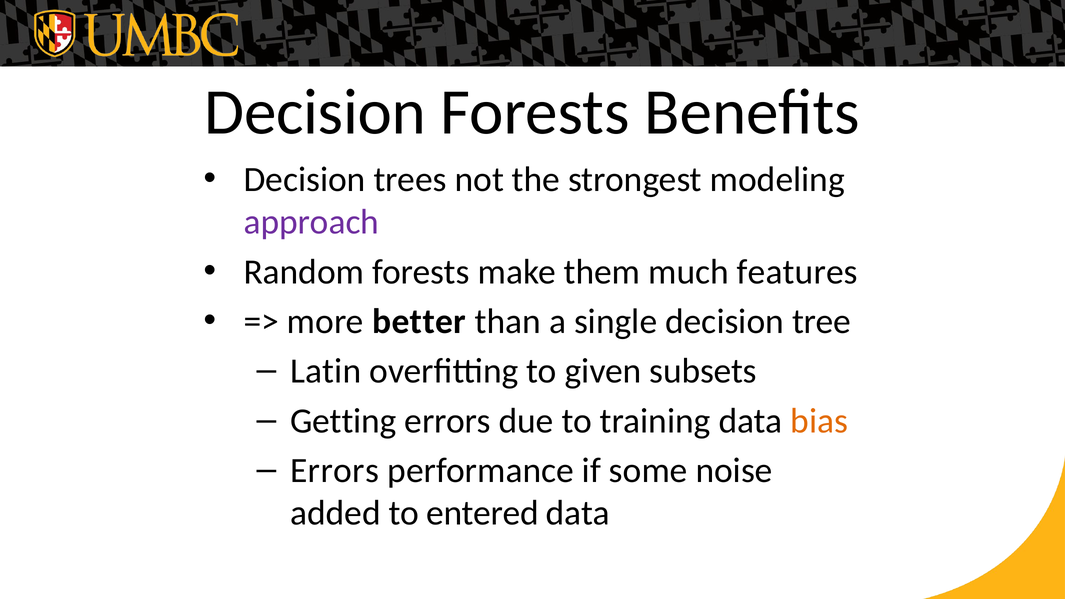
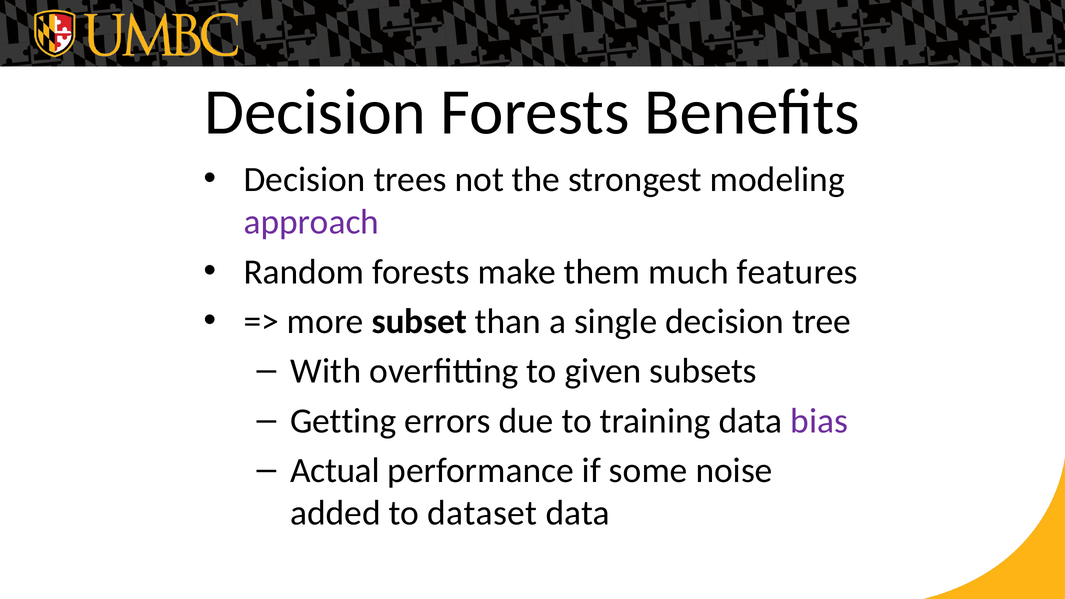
better: better -> subset
Latin: Latin -> With
bias colour: orange -> purple
Errors at (335, 471): Errors -> Actual
entered: entered -> dataset
